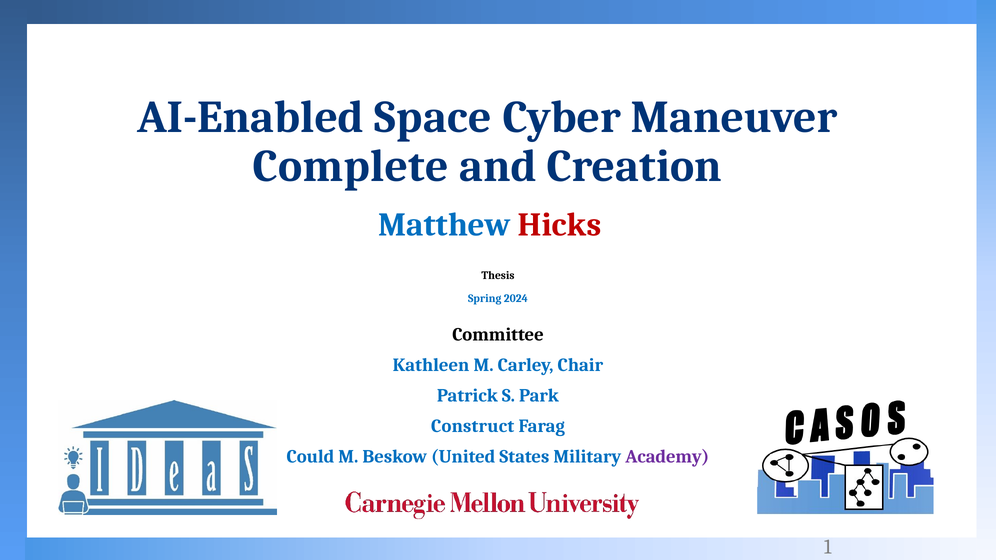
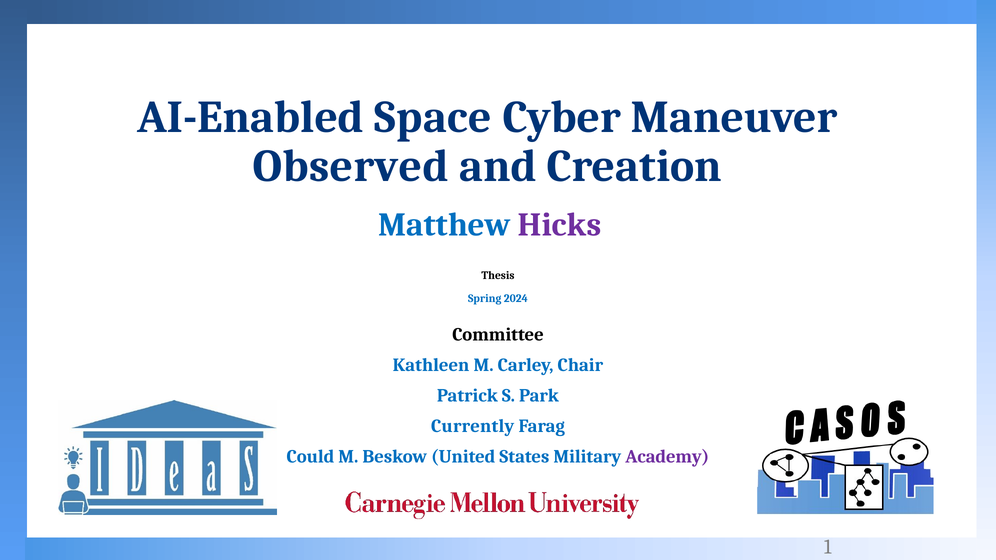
Complete: Complete -> Observed
Hicks colour: red -> purple
Construct: Construct -> Currently
